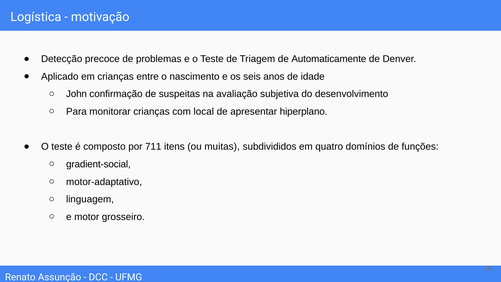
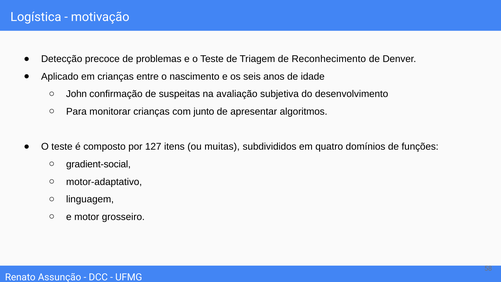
Automaticamente: Automaticamente -> Reconhecimento
local: local -> junto
hiperplano: hiperplano -> algoritmos
711: 711 -> 127
